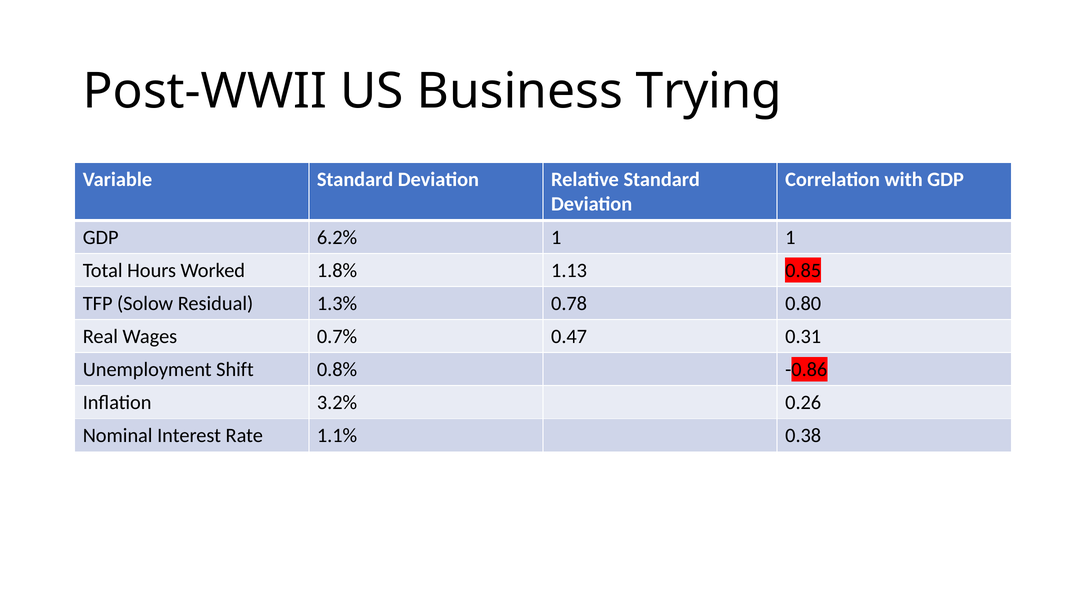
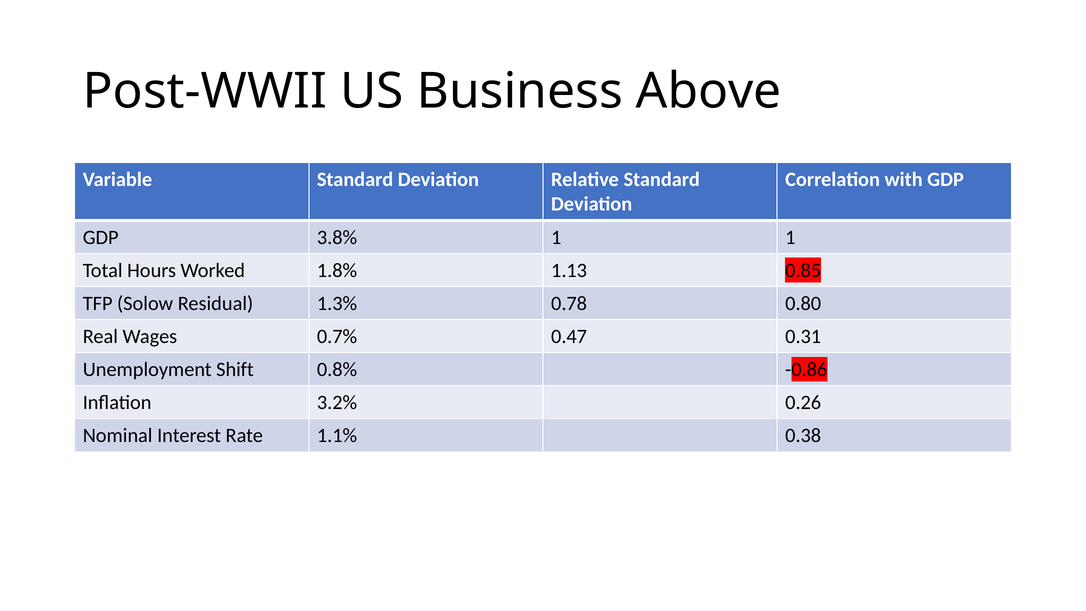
Trying: Trying -> Above
6.2%: 6.2% -> 3.8%
